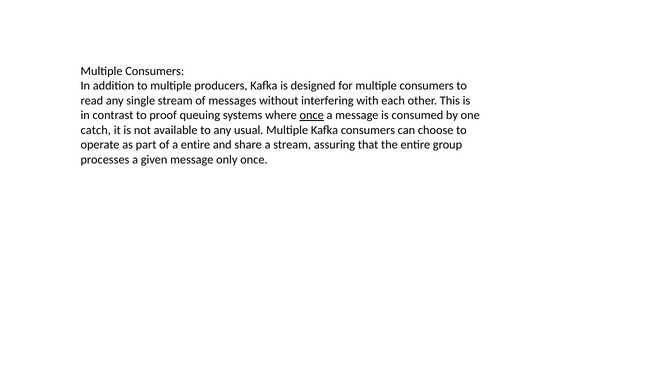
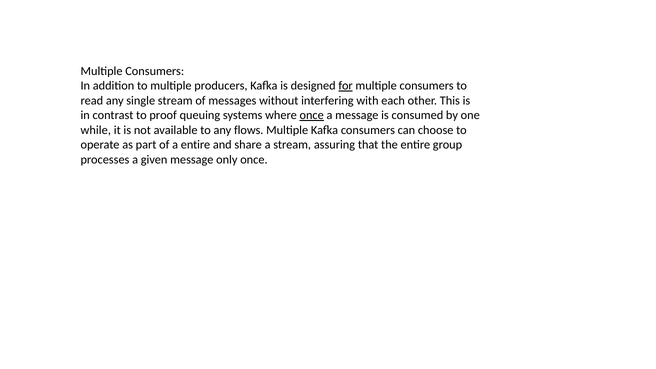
for underline: none -> present
catch: catch -> while
usual: usual -> flows
